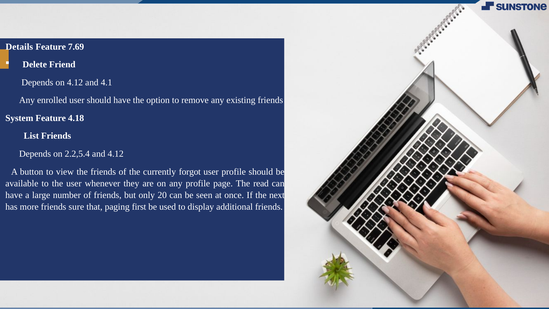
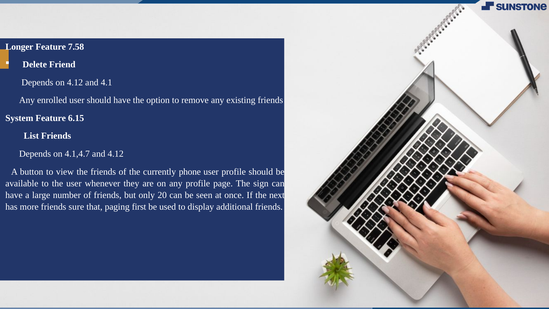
Details: Details -> Longer
7.69: 7.69 -> 7.58
4.18: 4.18 -> 6.15
2.2,5.4: 2.2,5.4 -> 4.1,4.7
forgot: forgot -> phone
read: read -> sign
